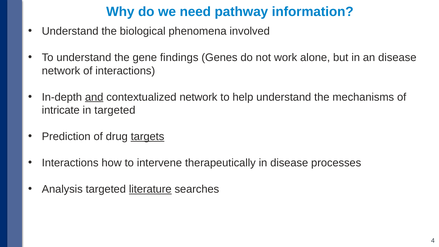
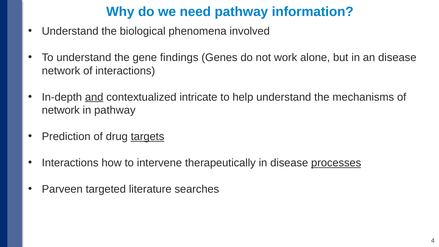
contextualized network: network -> intricate
intricate at (61, 110): intricate -> network
in targeted: targeted -> pathway
processes underline: none -> present
Analysis: Analysis -> Parveen
literature underline: present -> none
